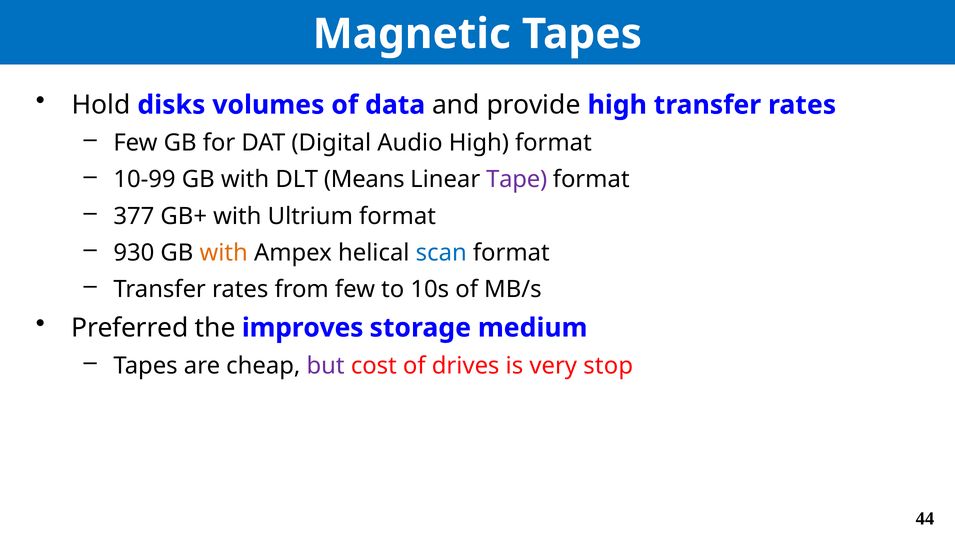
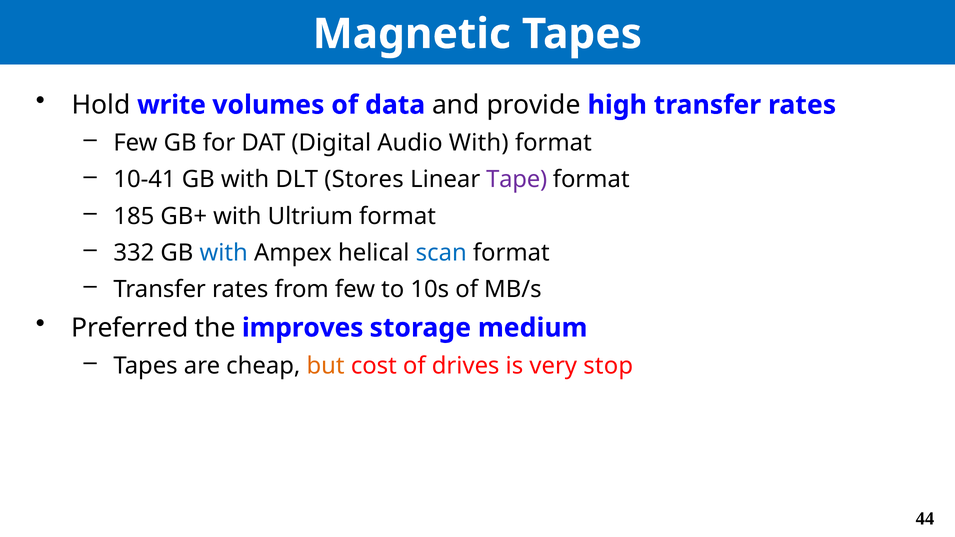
disks: disks -> write
Audio High: High -> With
10-99: 10-99 -> 10-41
Means: Means -> Stores
377: 377 -> 185
930: 930 -> 332
with at (224, 253) colour: orange -> blue
but colour: purple -> orange
